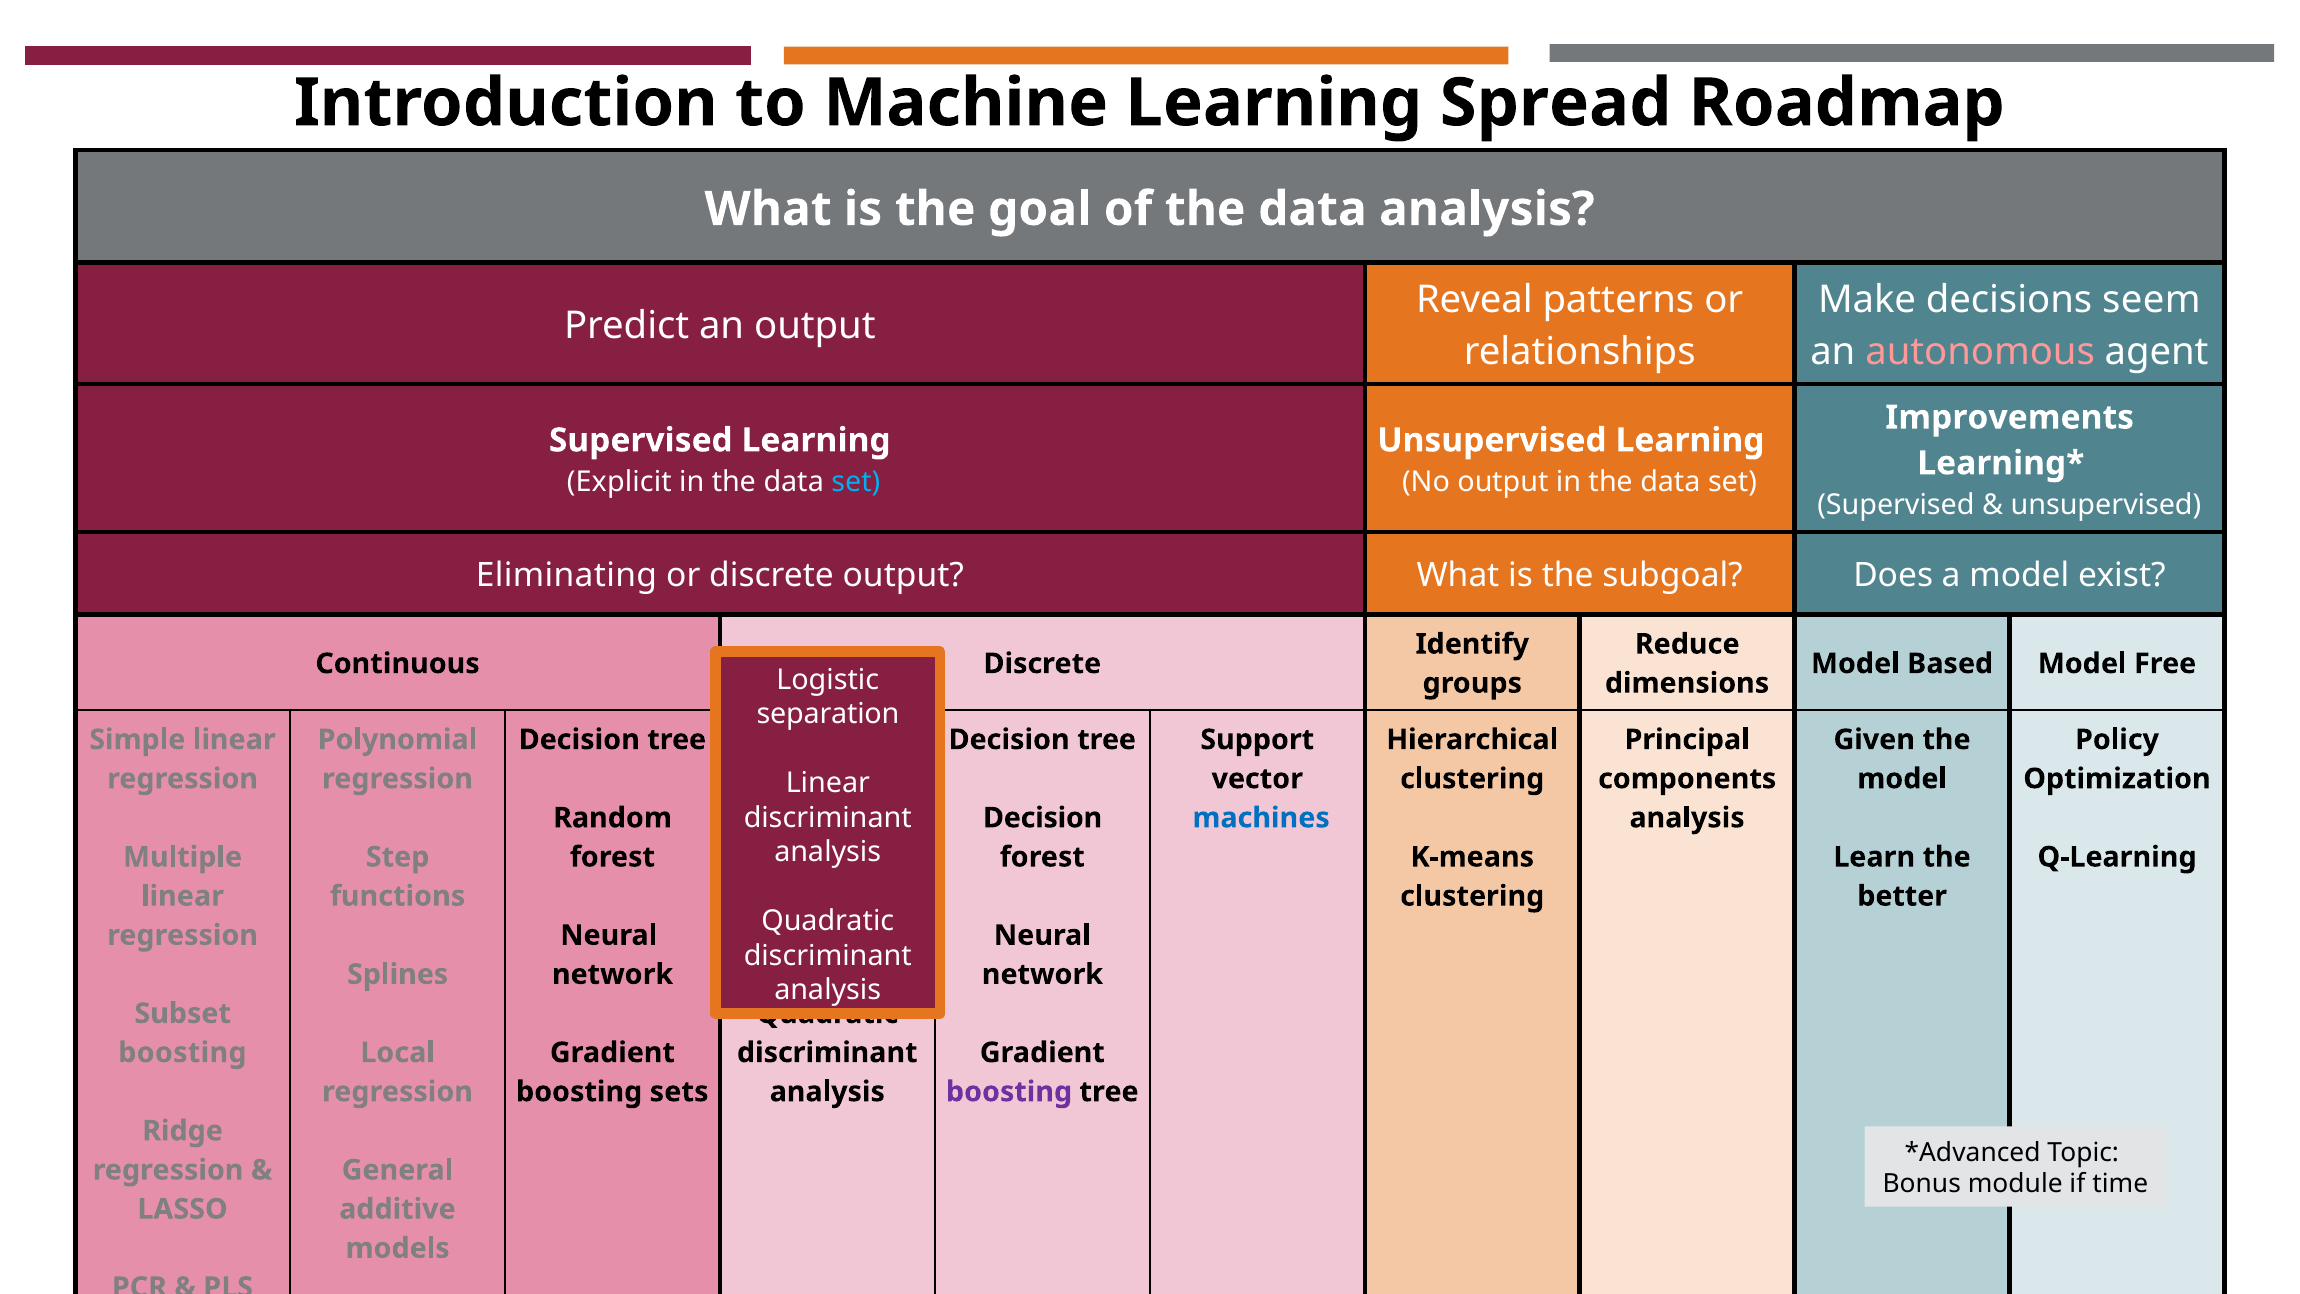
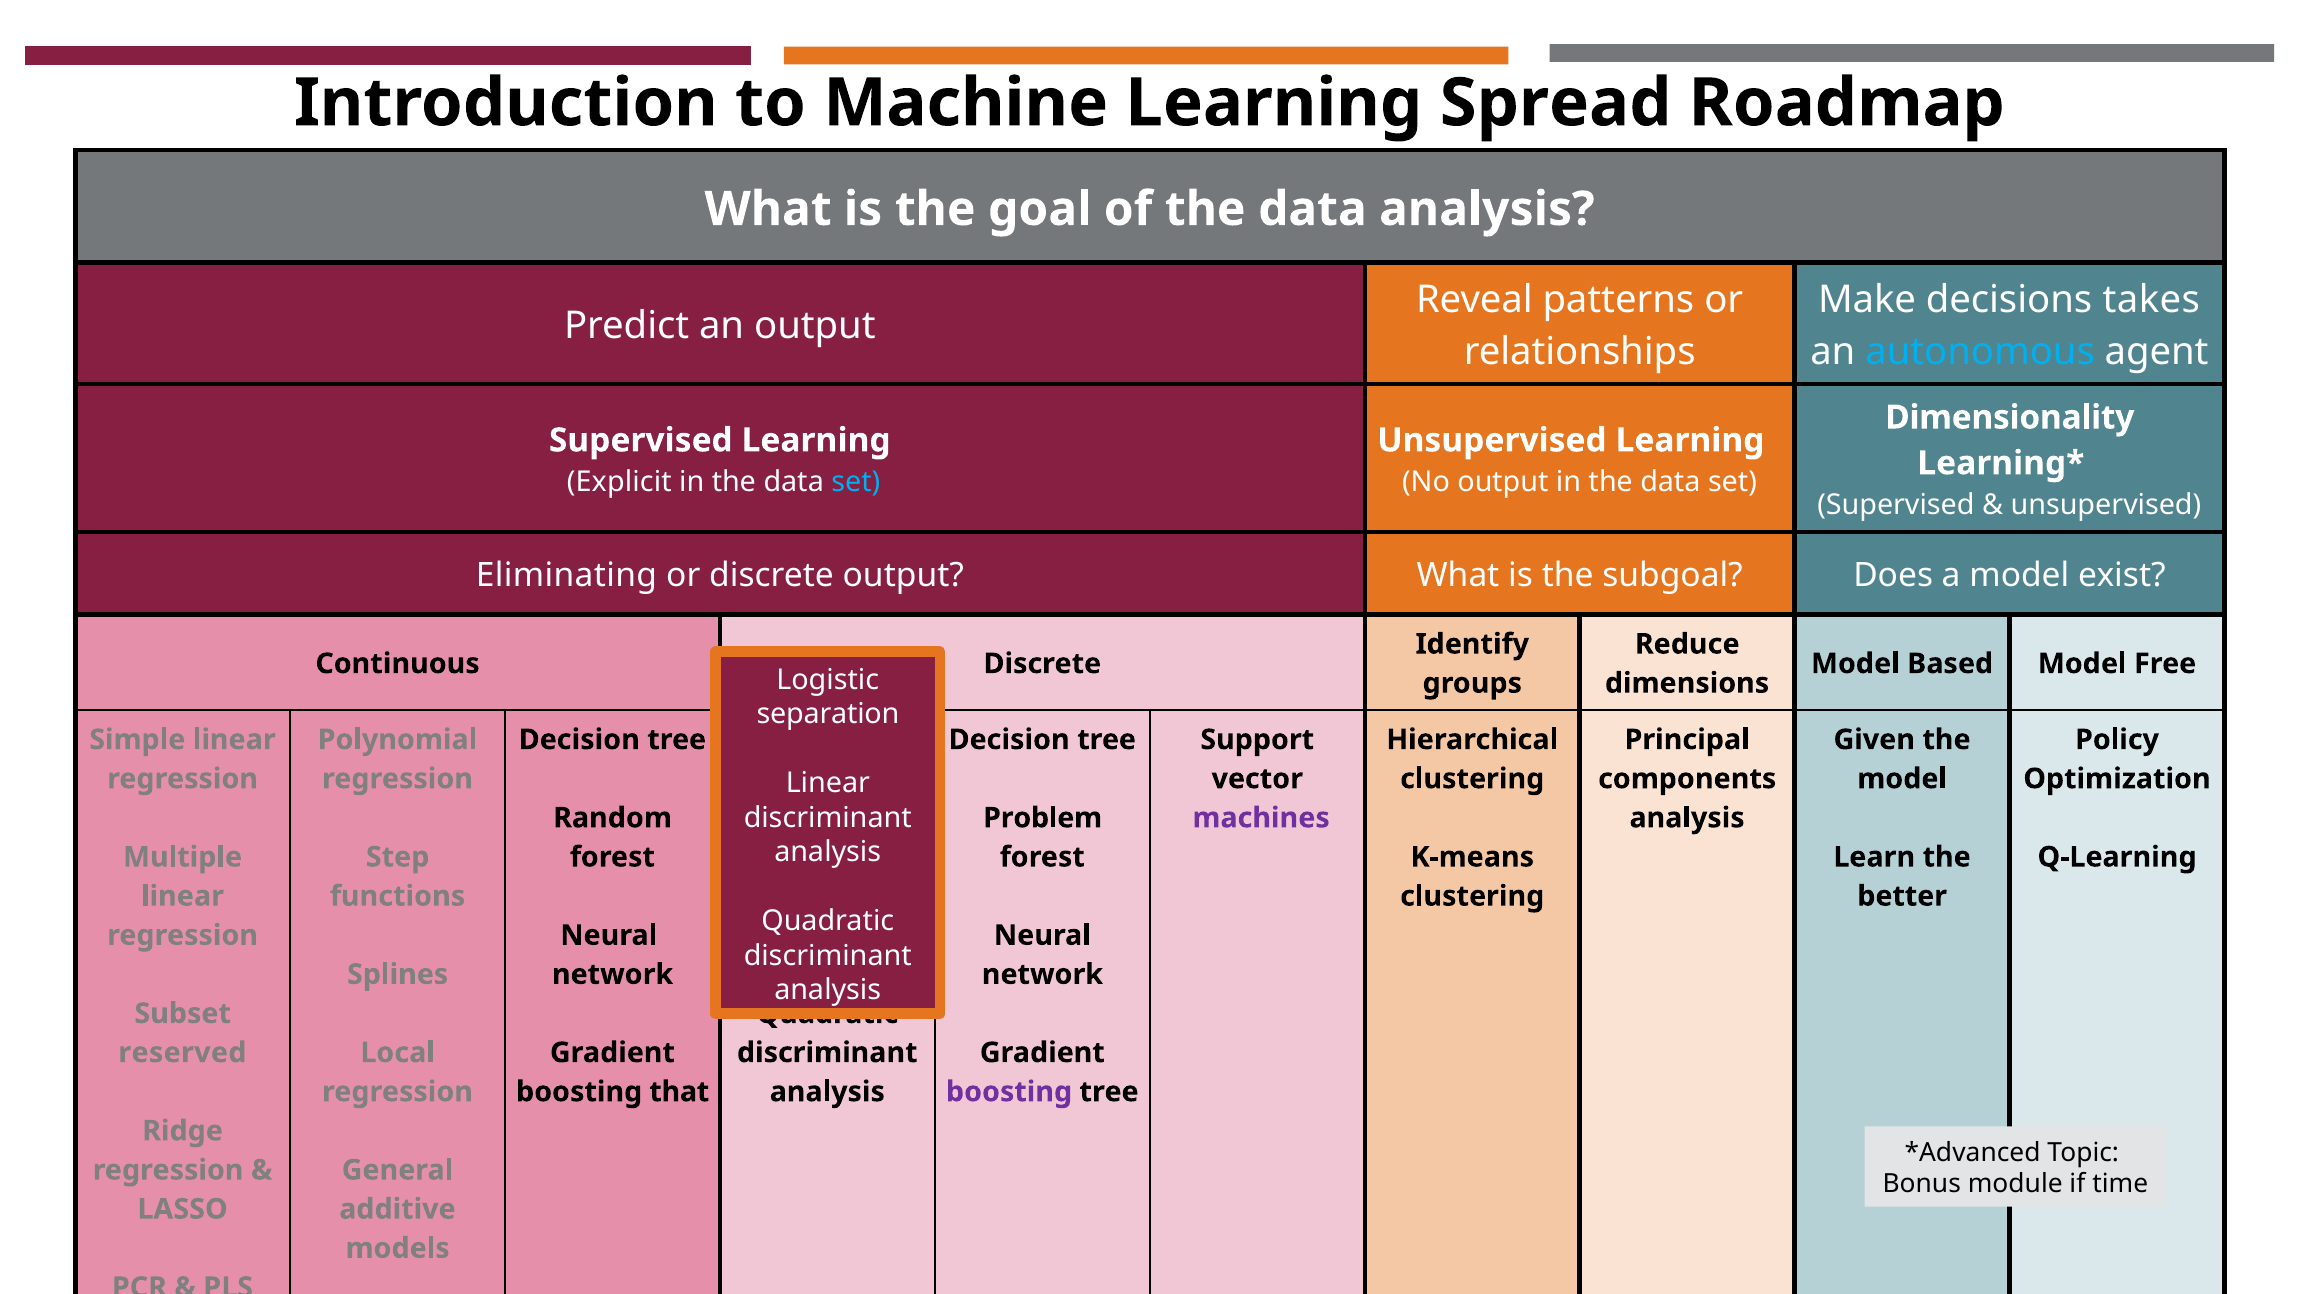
seem: seem -> takes
autonomous colour: pink -> light blue
Improvements at (2010, 417): Improvements -> Dimensionality
Decision at (1043, 818): Decision -> Problem
machines colour: blue -> purple
boosting at (182, 1052): boosting -> reserved
sets: sets -> that
